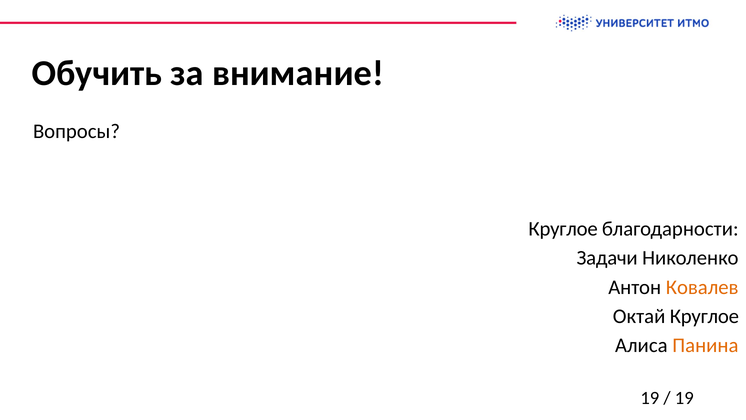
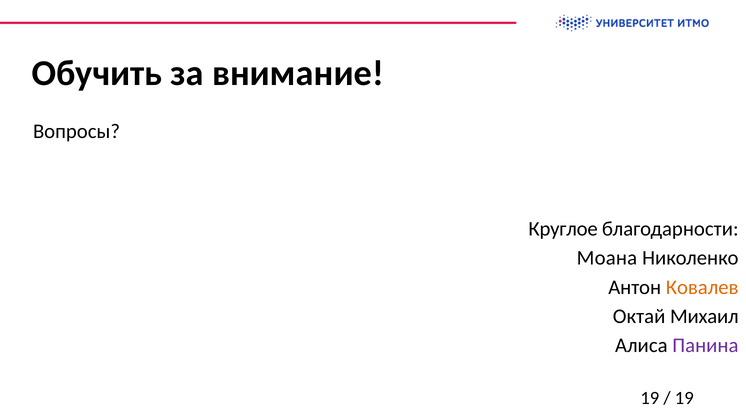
Задачи: Задачи -> Моана
Октай Круглое: Круглое -> Михаил
Панина colour: orange -> purple
